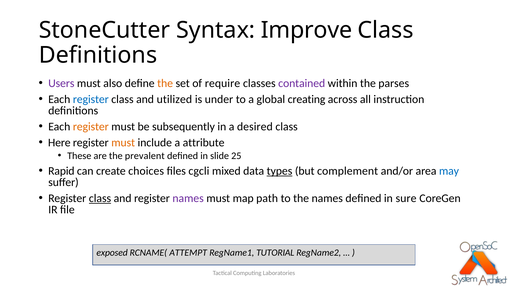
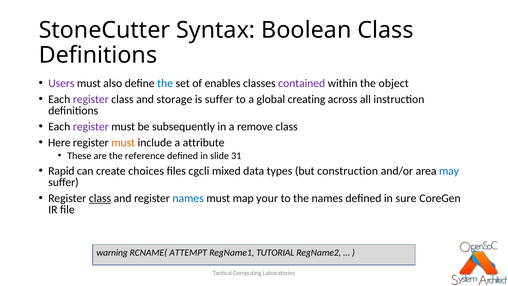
Improve: Improve -> Boolean
the at (165, 83) colour: orange -> blue
require: require -> enables
parses: parses -> object
register at (91, 99) colour: blue -> purple
utilized: utilized -> storage
is under: under -> suffer
register at (91, 127) colour: orange -> purple
desired: desired -> remove
prevalent: prevalent -> reference
25: 25 -> 31
types underline: present -> none
complement: complement -> construction
names at (188, 198) colour: purple -> blue
path: path -> your
exposed: exposed -> warning
